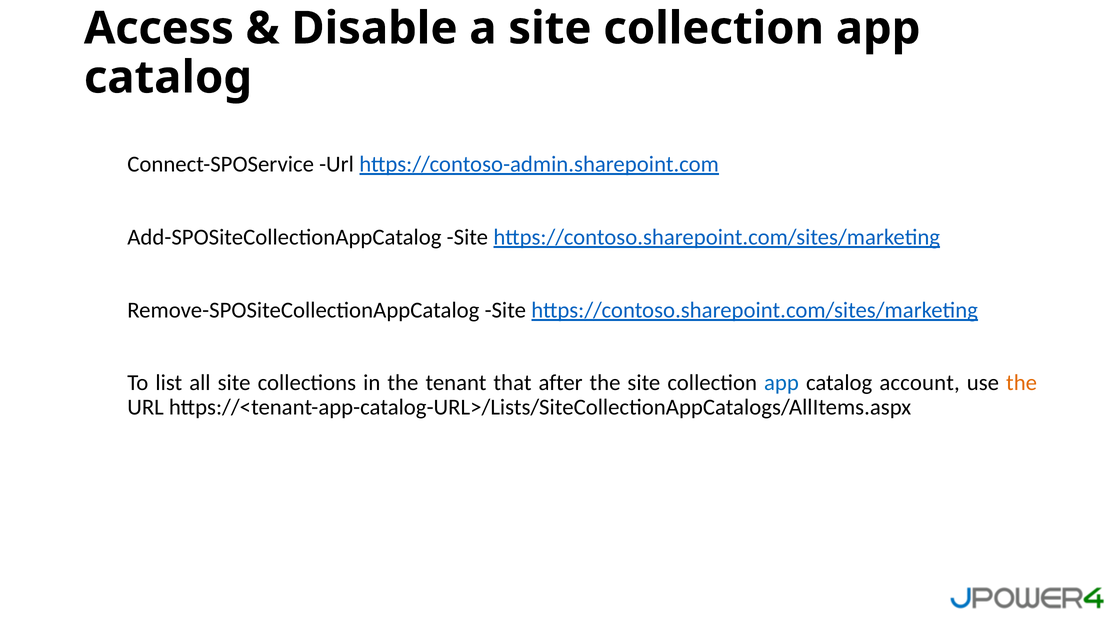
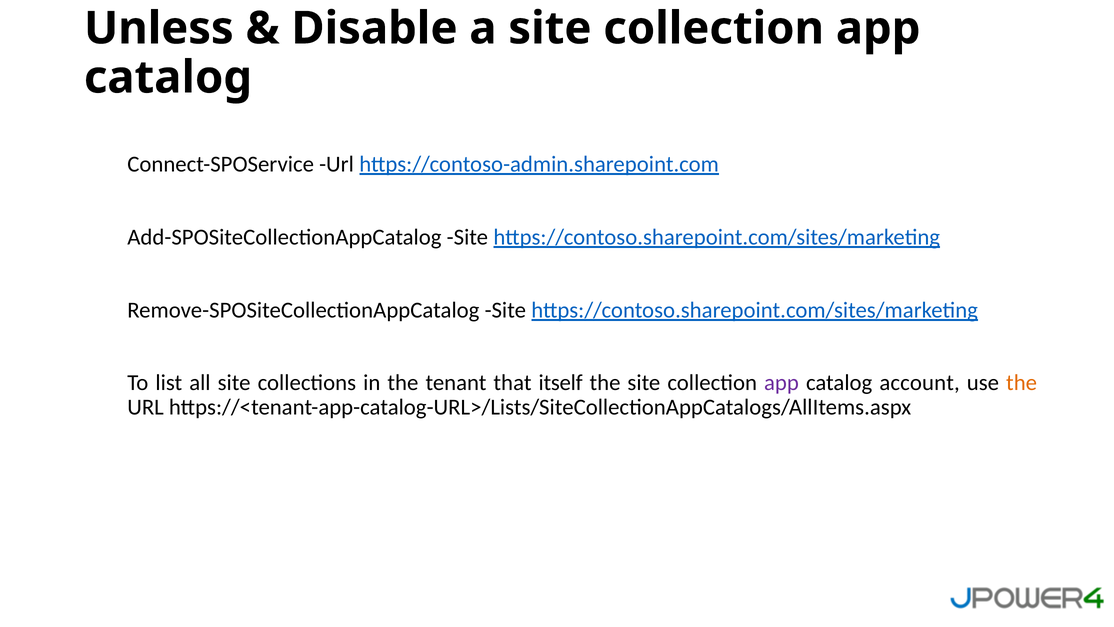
Access: Access -> Unless
after: after -> itself
app at (781, 382) colour: blue -> purple
